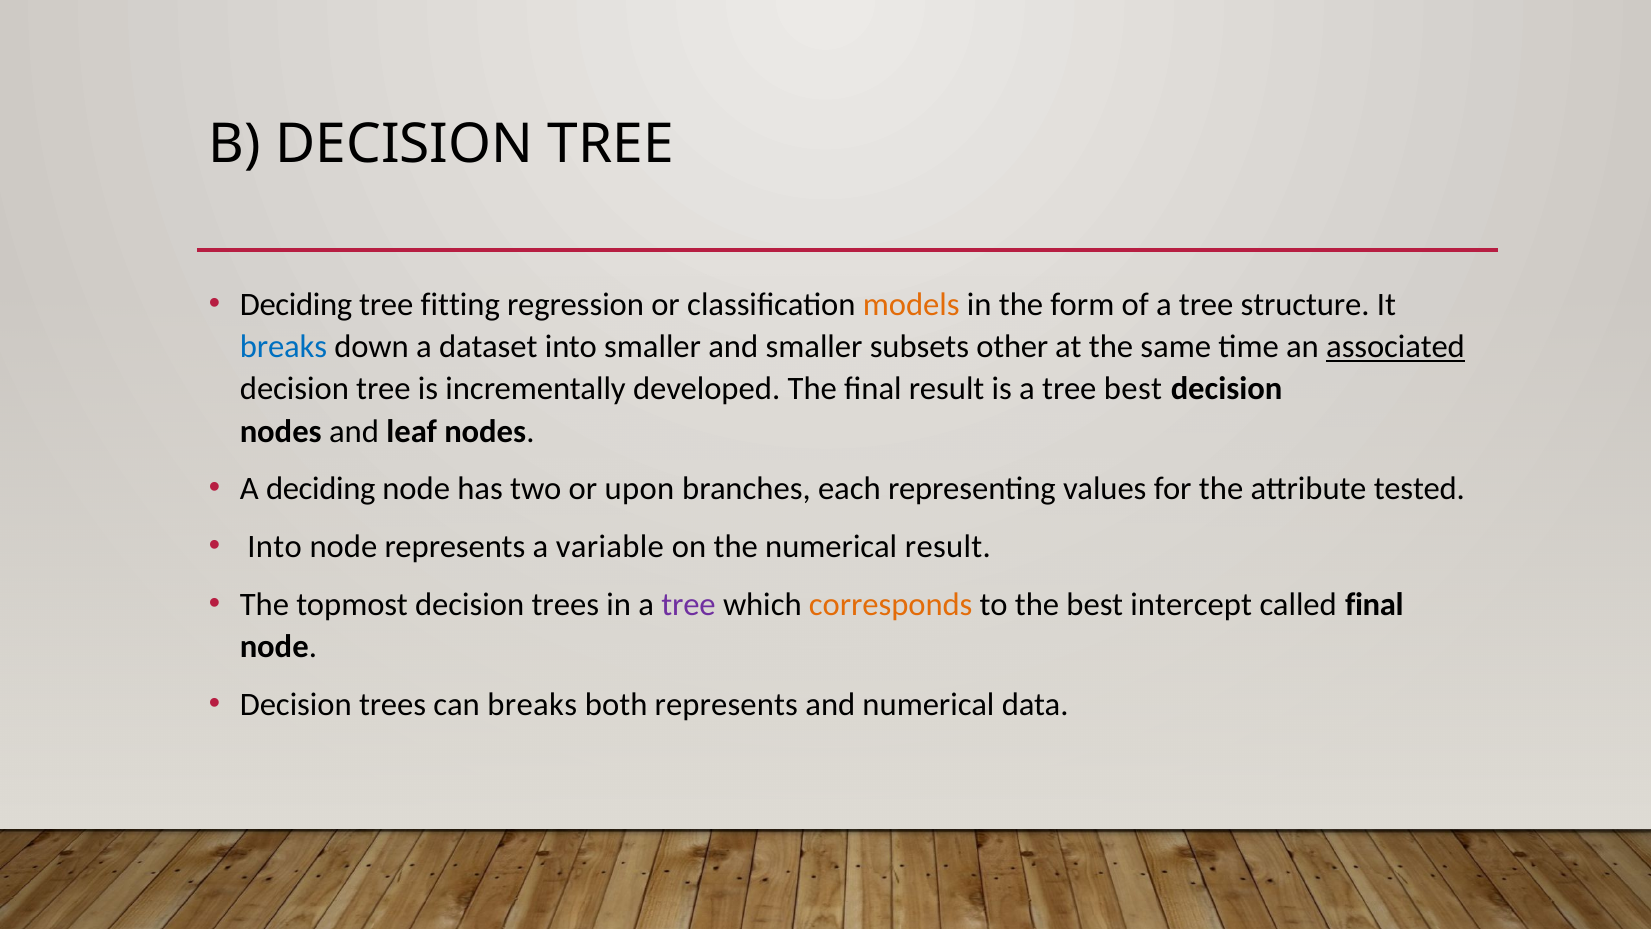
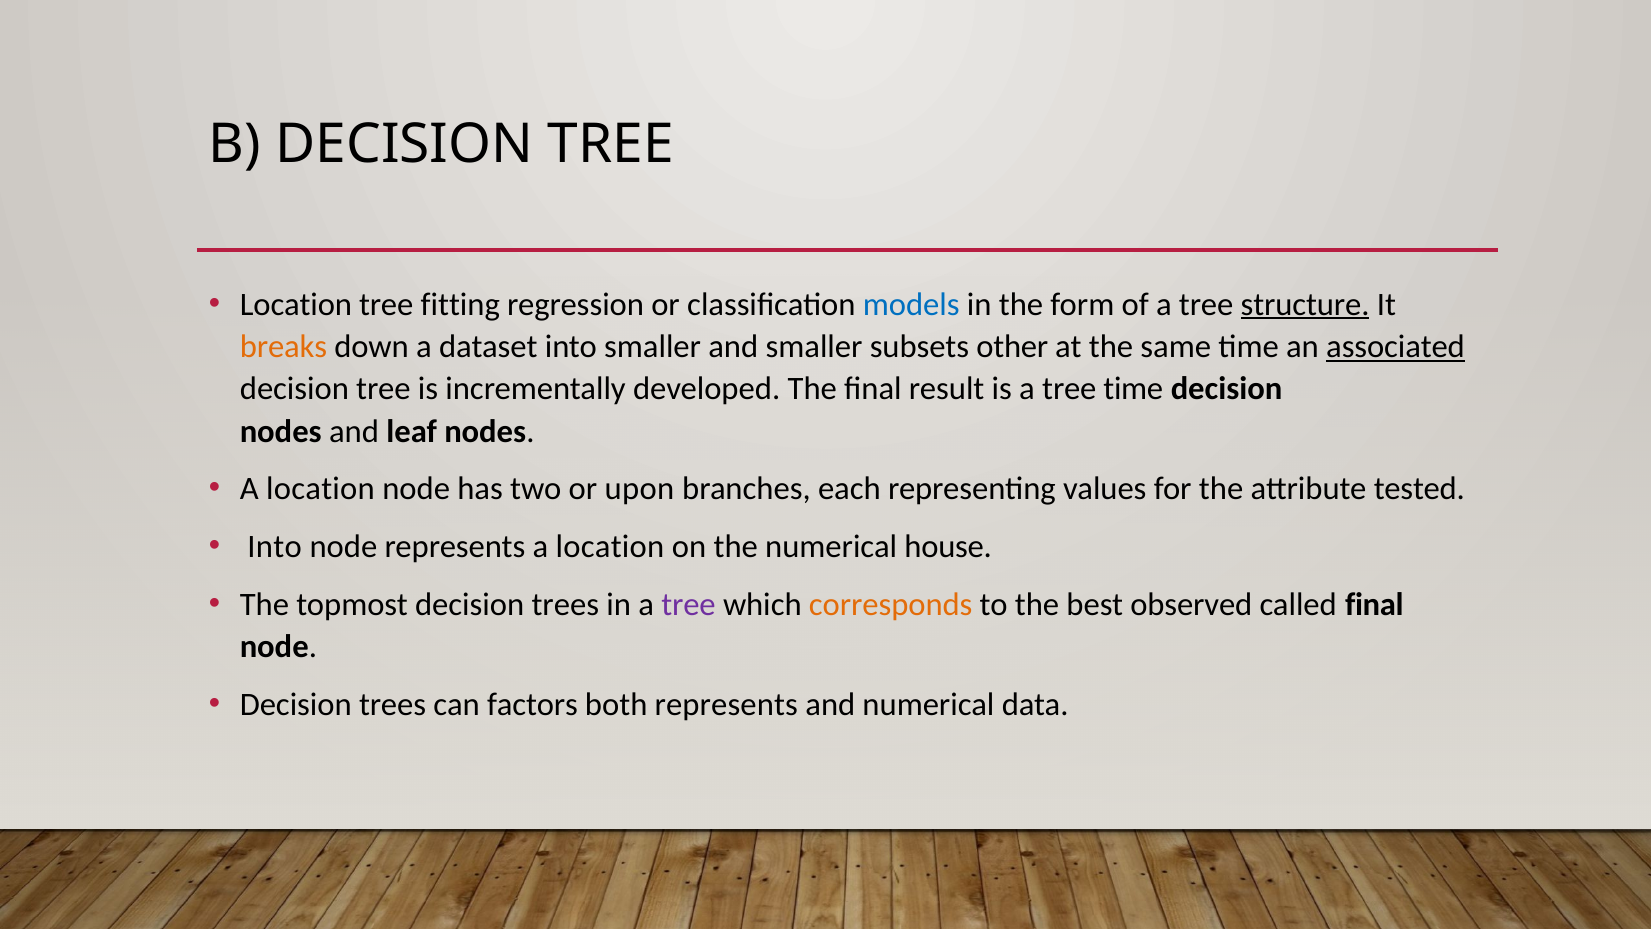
Deciding at (296, 304): Deciding -> Location
models colour: orange -> blue
structure underline: none -> present
breaks at (283, 346) colour: blue -> orange
tree best: best -> time
deciding at (321, 489): deciding -> location
represents a variable: variable -> location
numerical result: result -> house
intercept: intercept -> observed
can breaks: breaks -> factors
